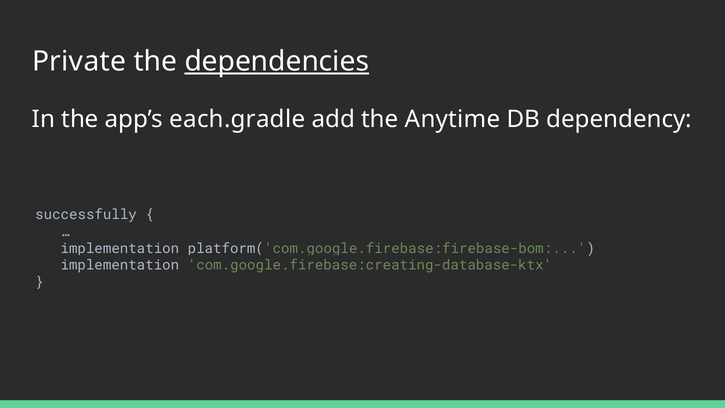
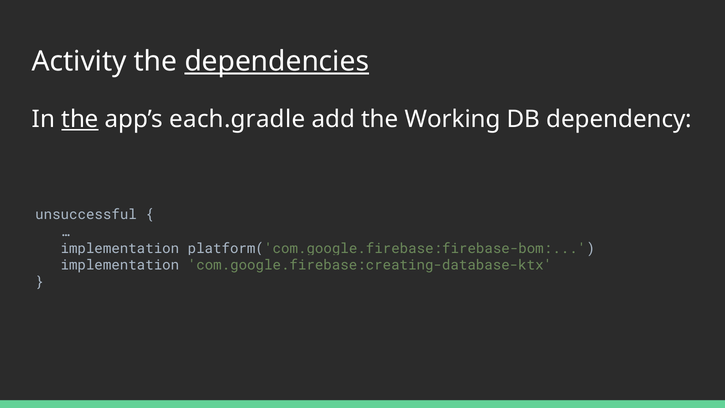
Private: Private -> Activity
the at (80, 119) underline: none -> present
Anytime: Anytime -> Working
successfully: successfully -> unsuccessful
